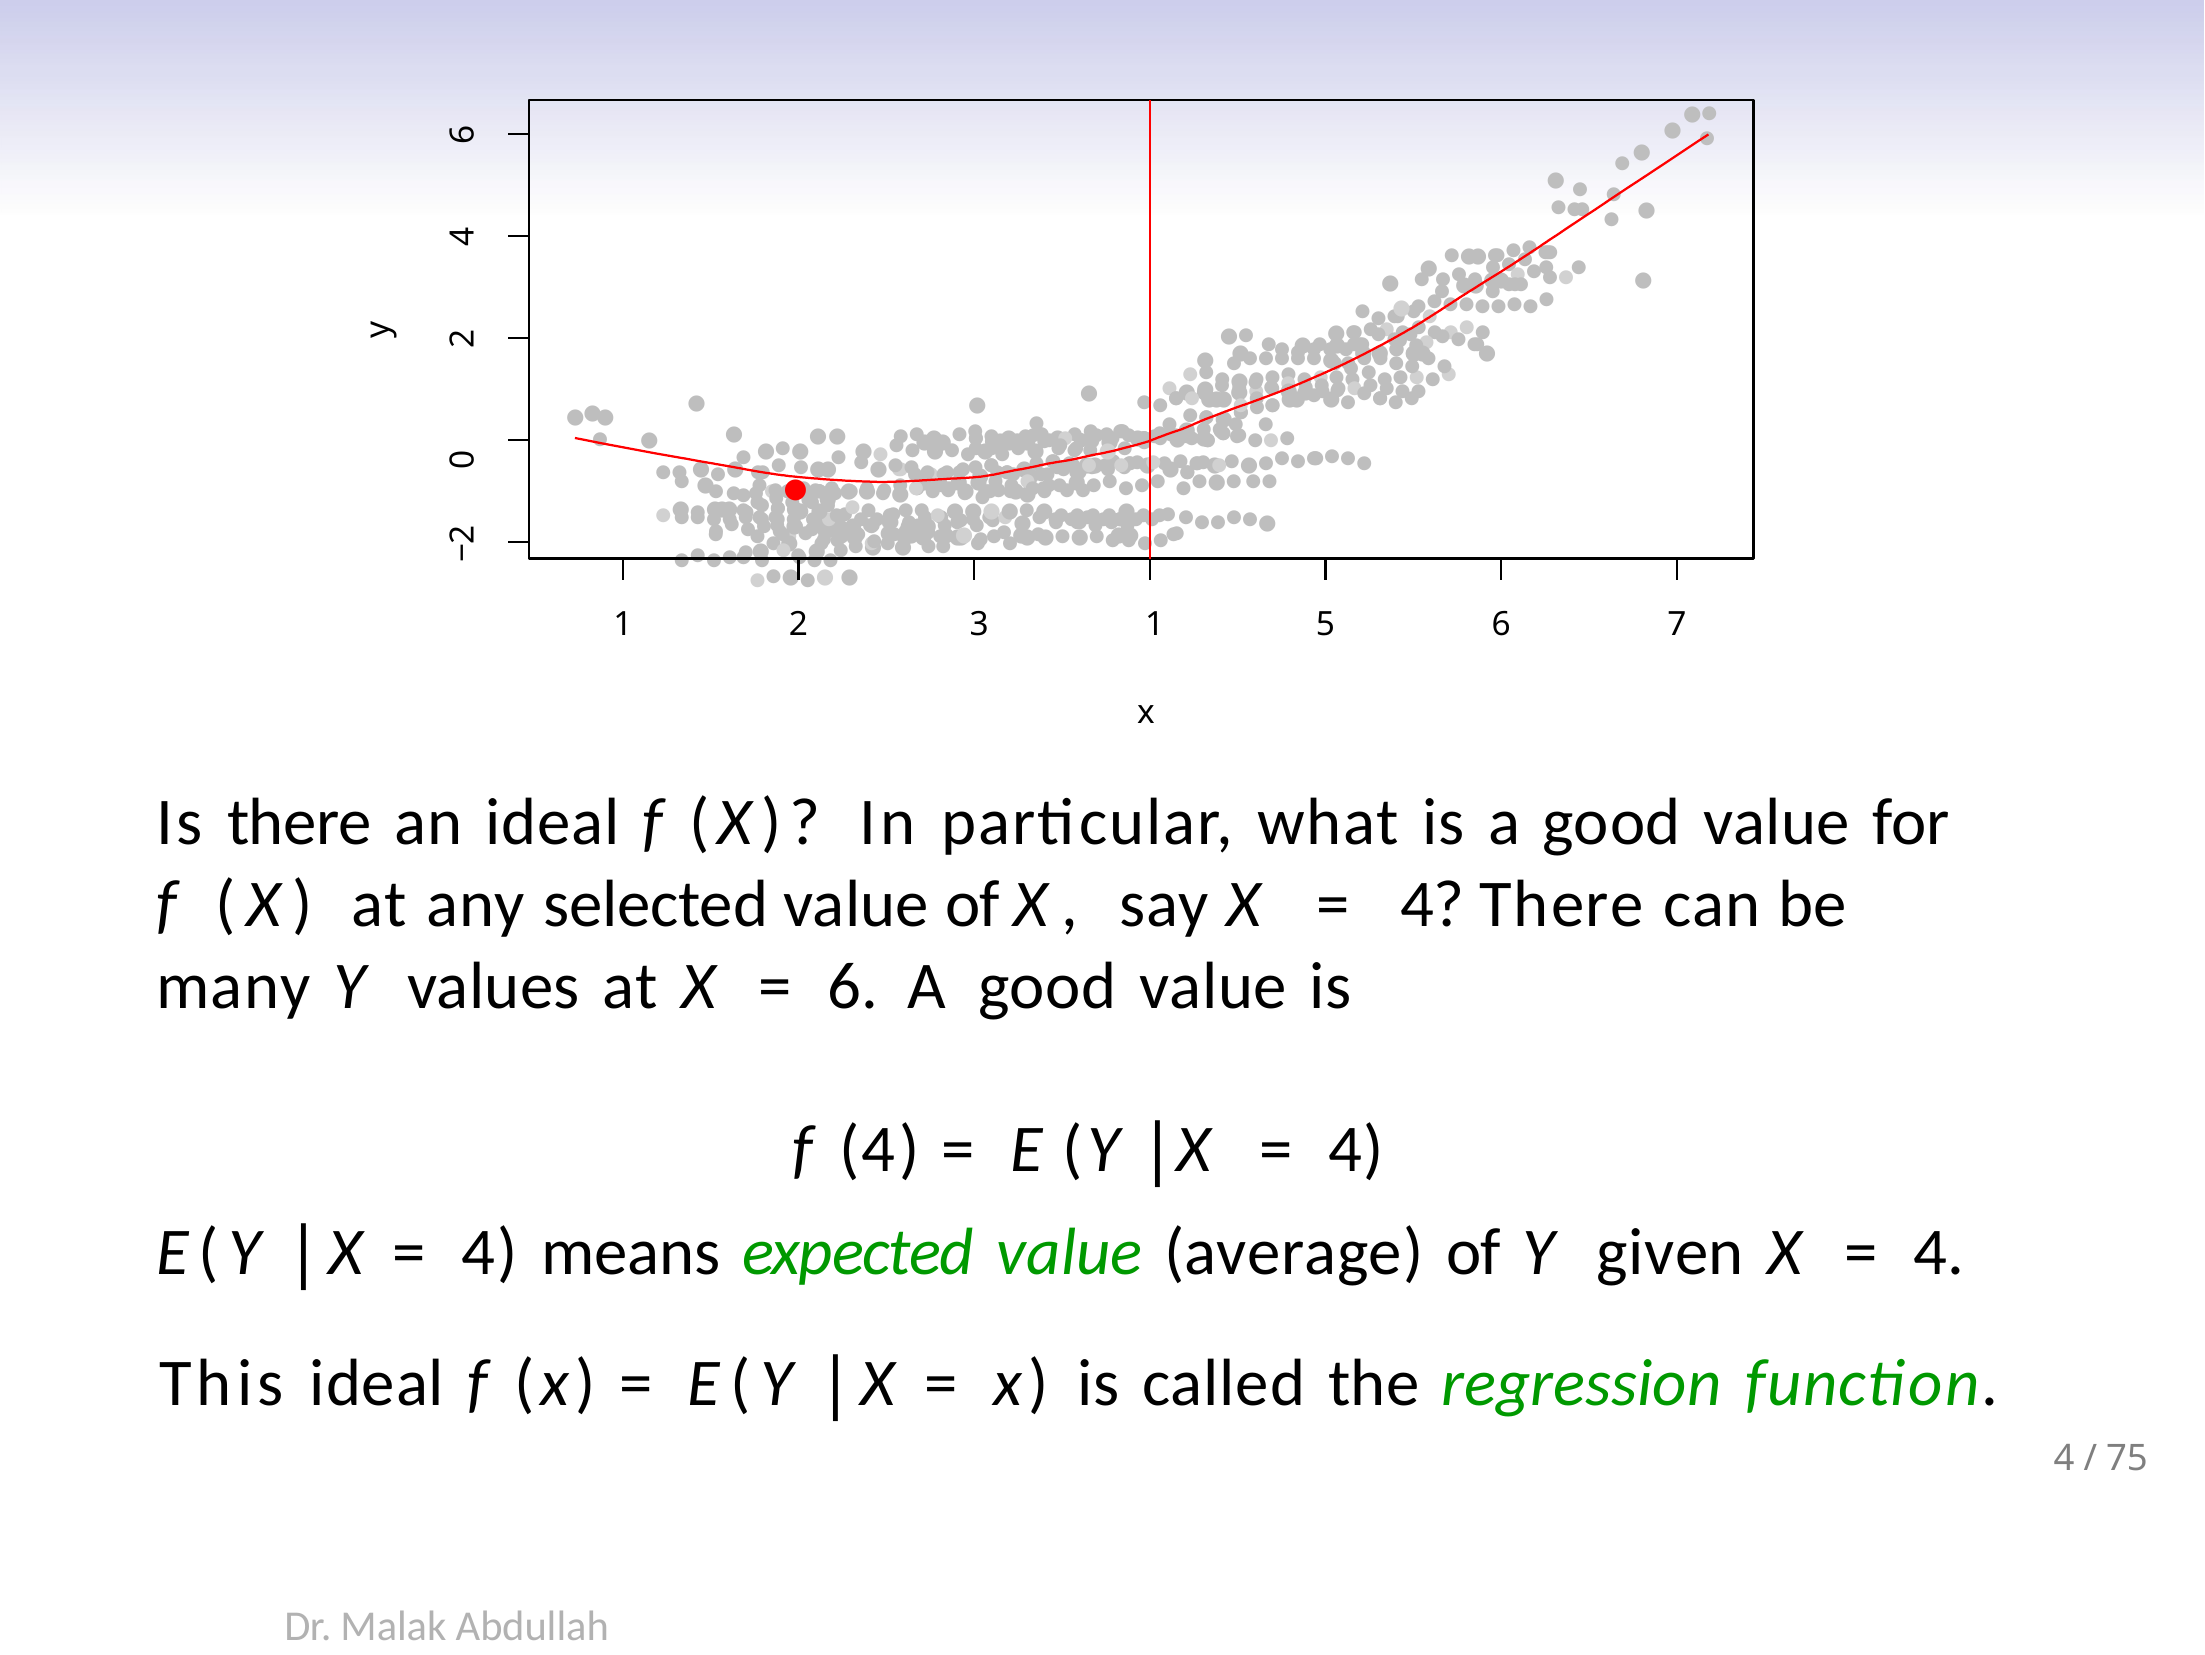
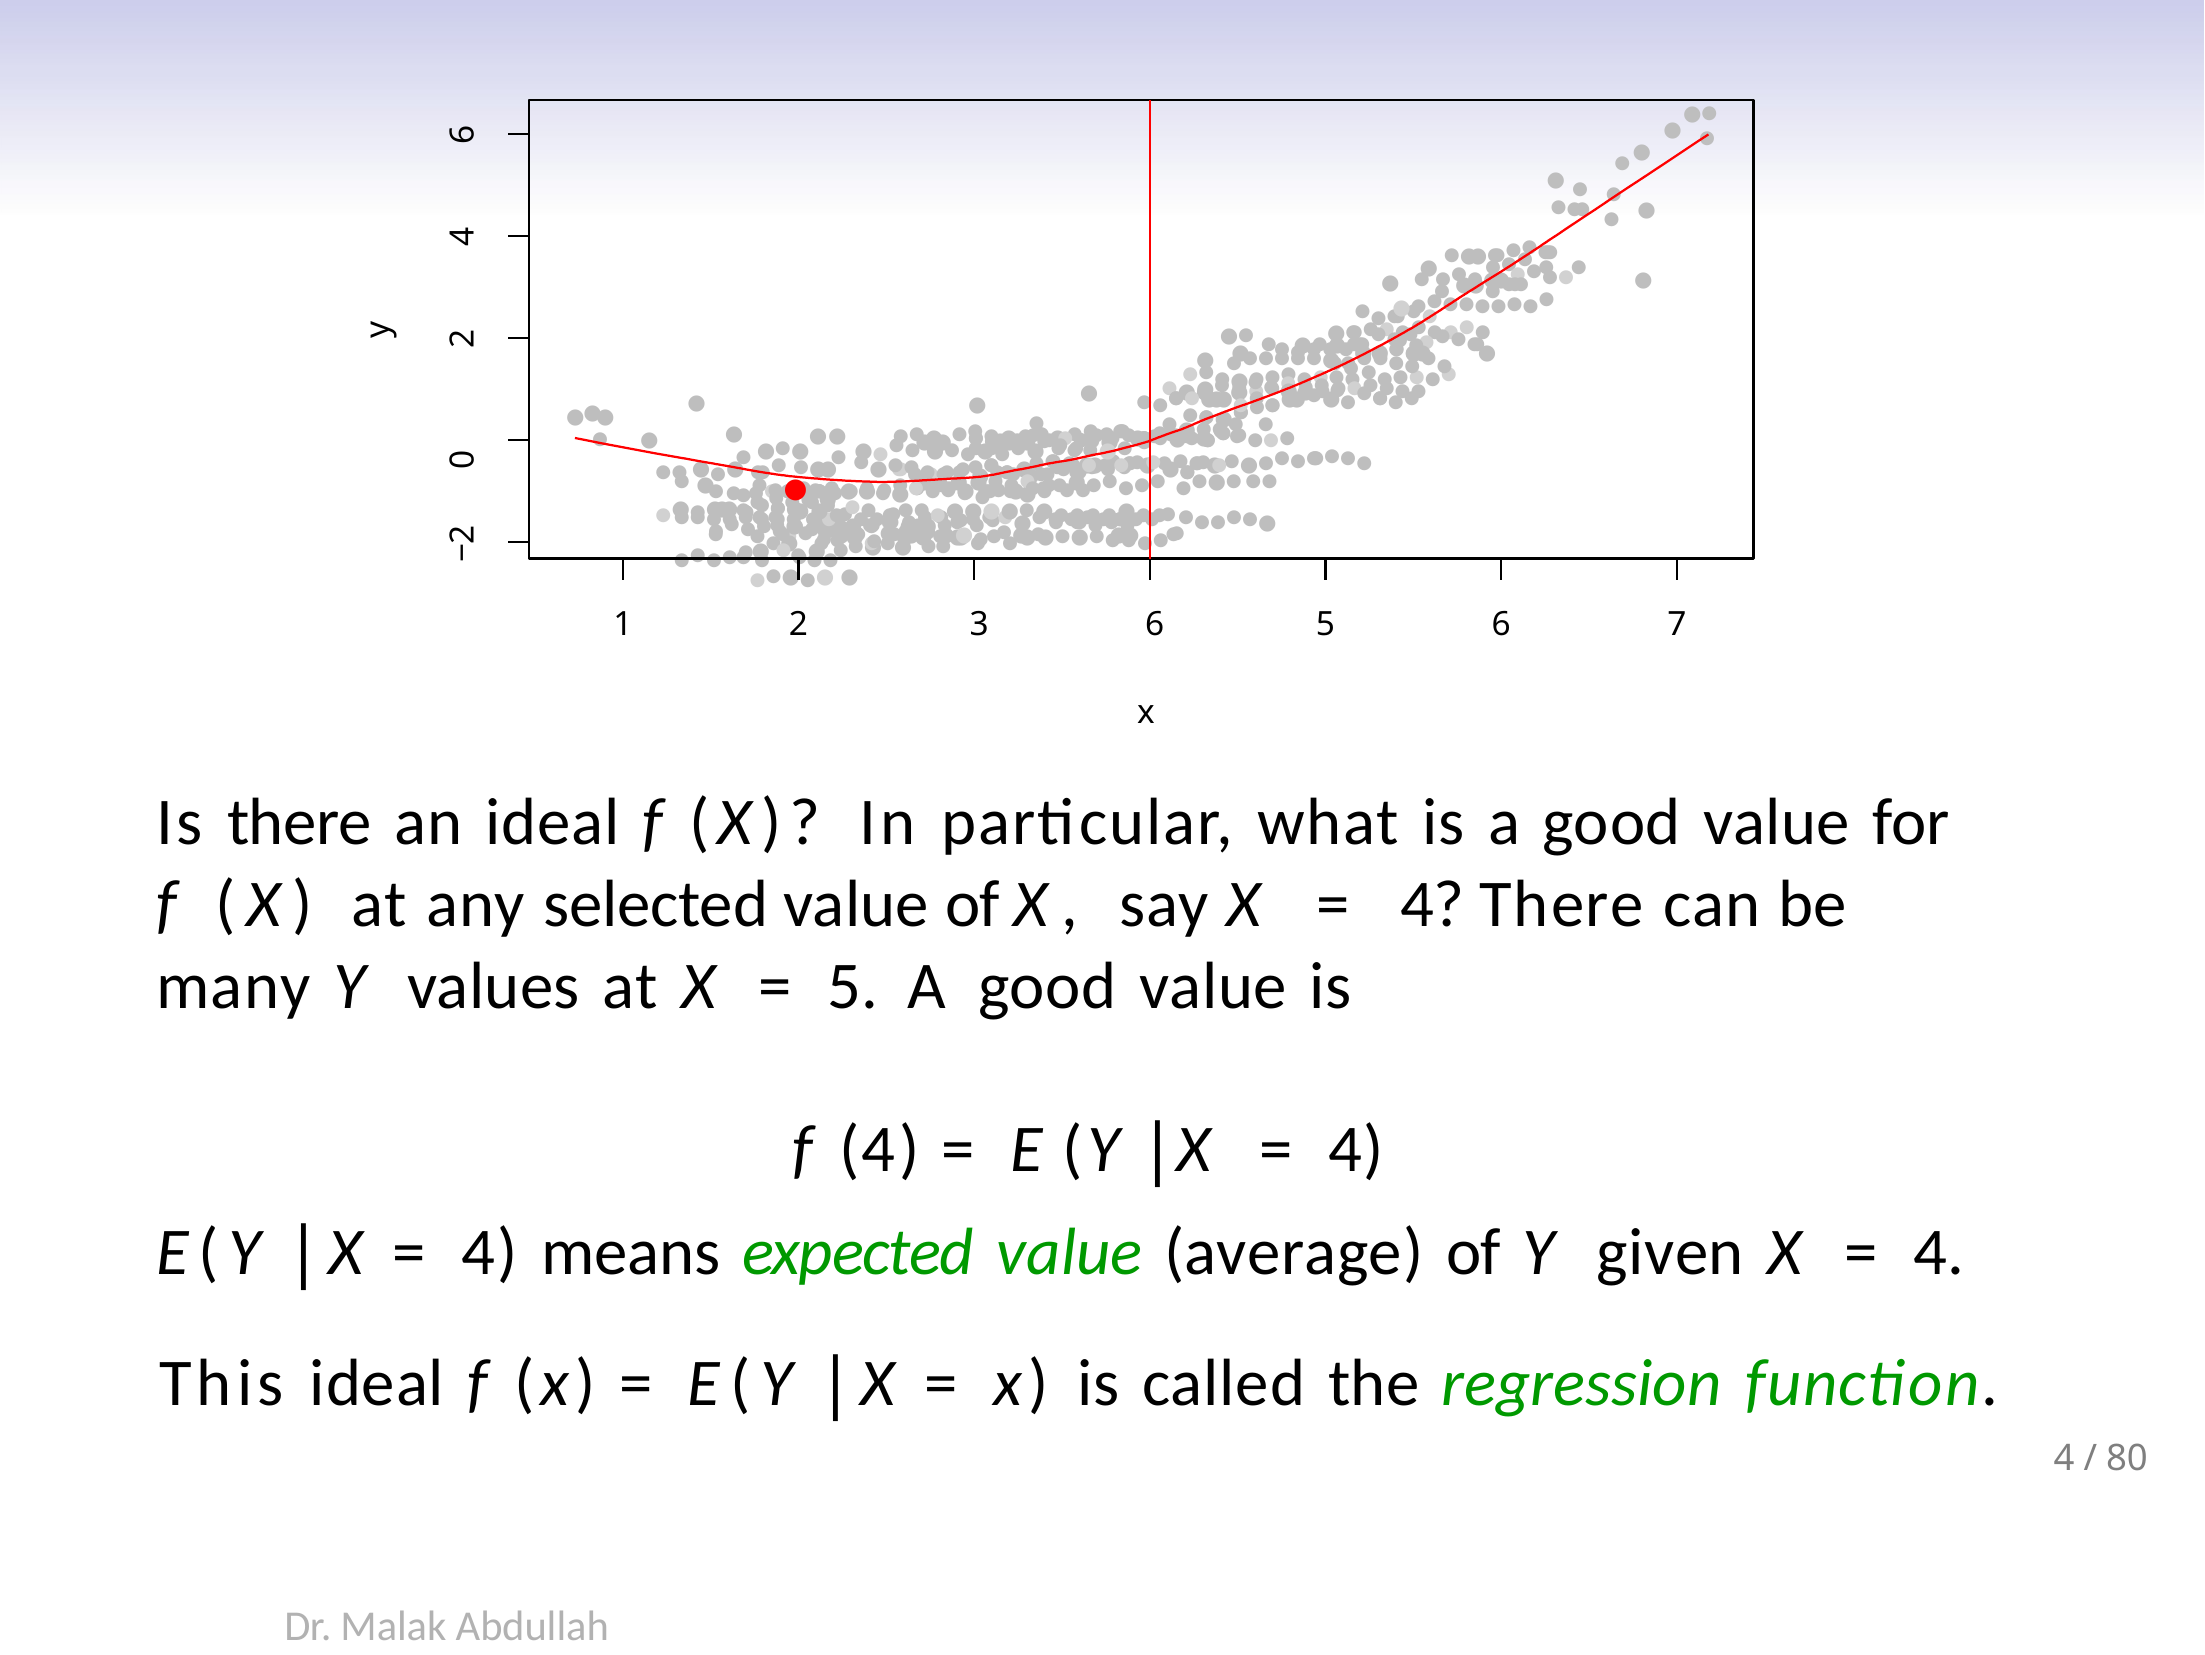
3 1: 1 -> 6
6 at (853, 986): 6 -> 5
75: 75 -> 80
